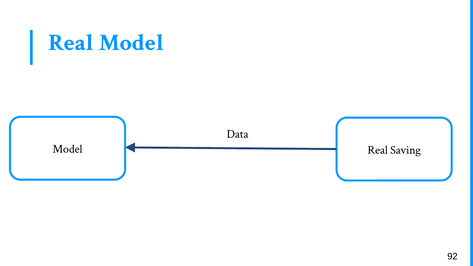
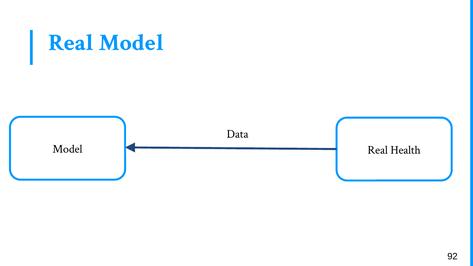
Saving: Saving -> Health
